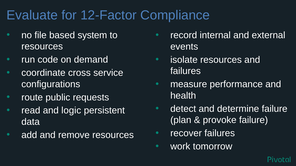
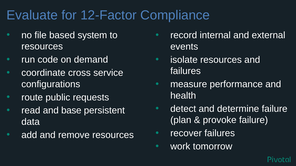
logic: logic -> base
